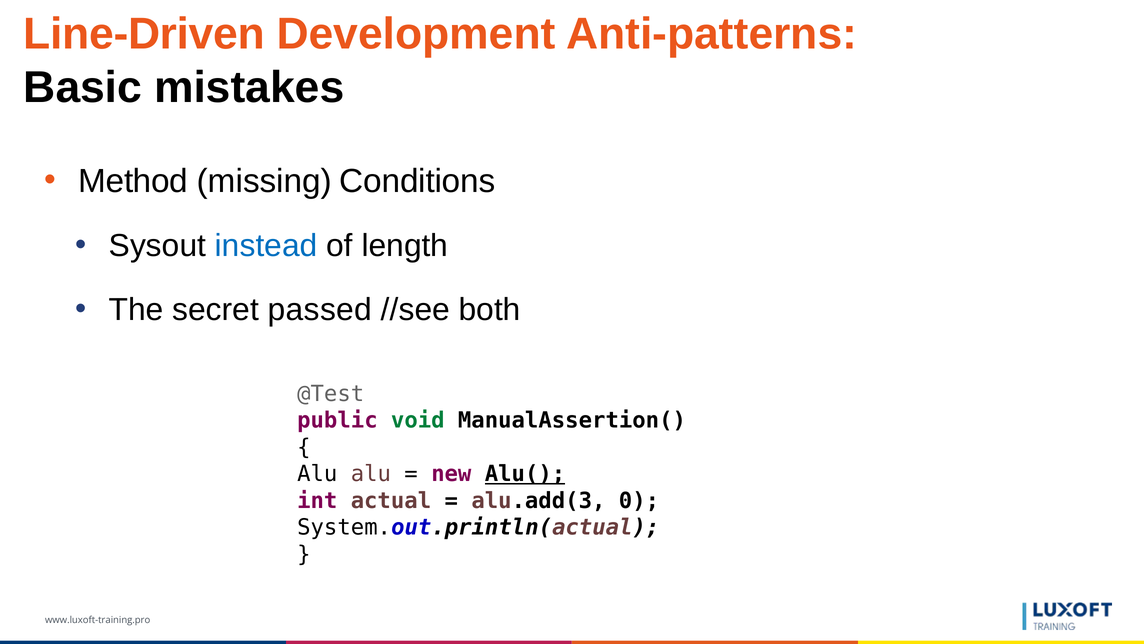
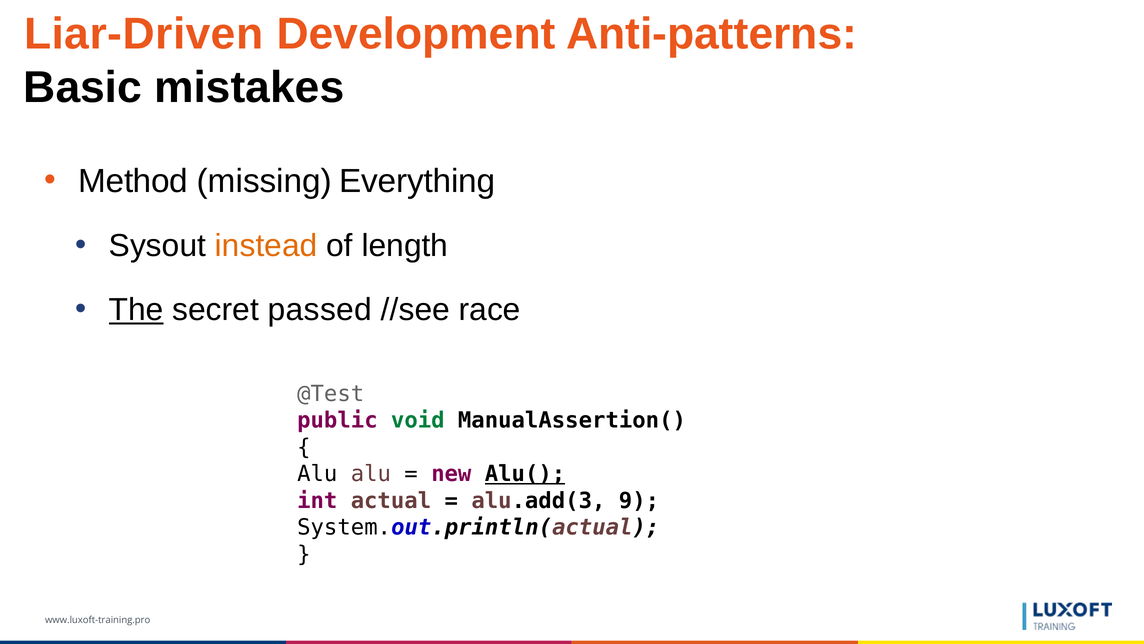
Line-Driven: Line-Driven -> Liar-Driven
Conditions: Conditions -> Everything
instead colour: blue -> orange
The underline: none -> present
both: both -> race
0: 0 -> 9
